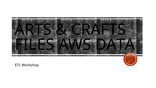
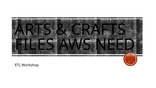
DATA: DATA -> NEED
